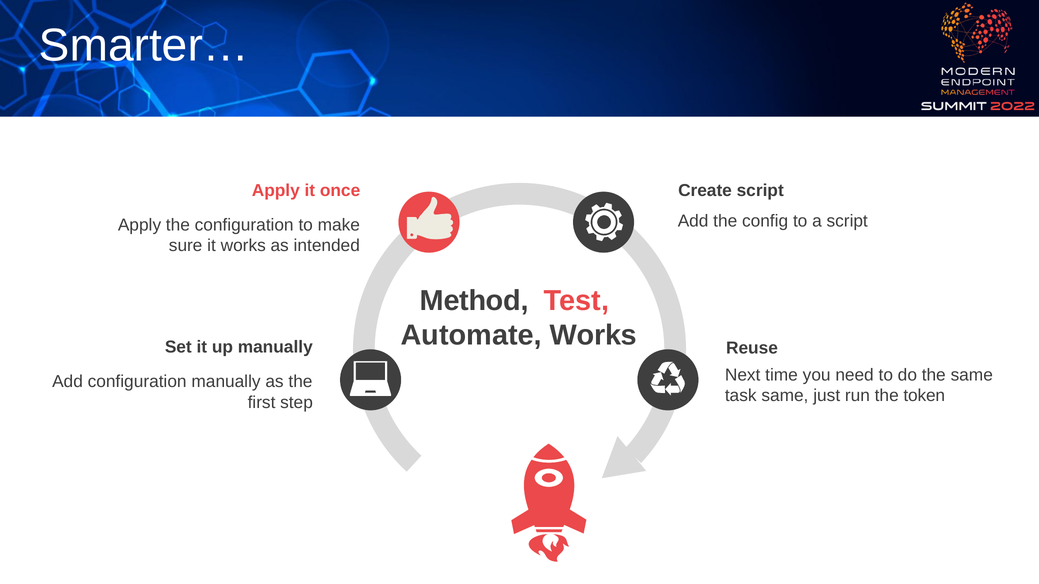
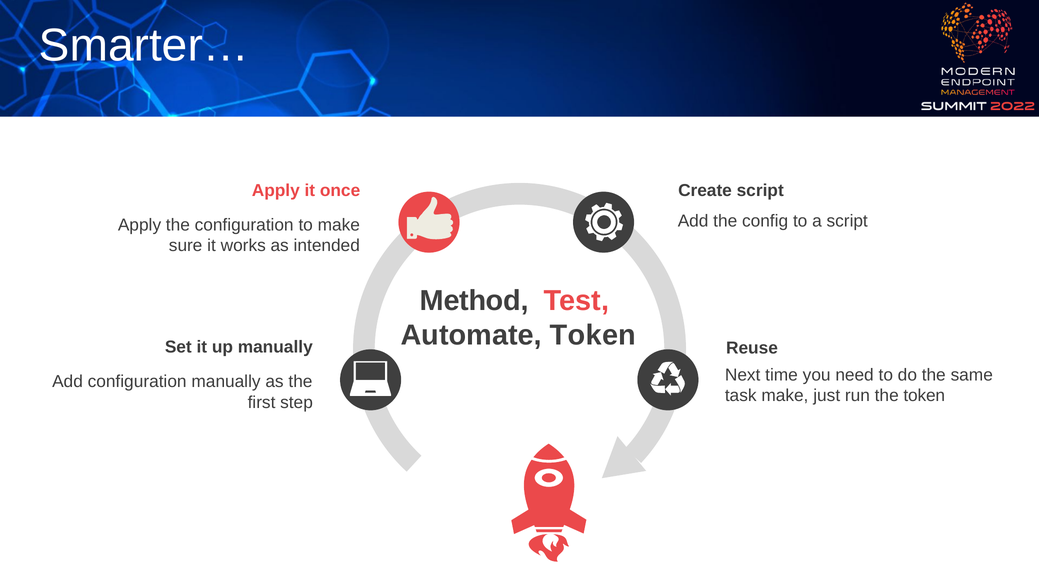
Automate Works: Works -> Token
task same: same -> make
